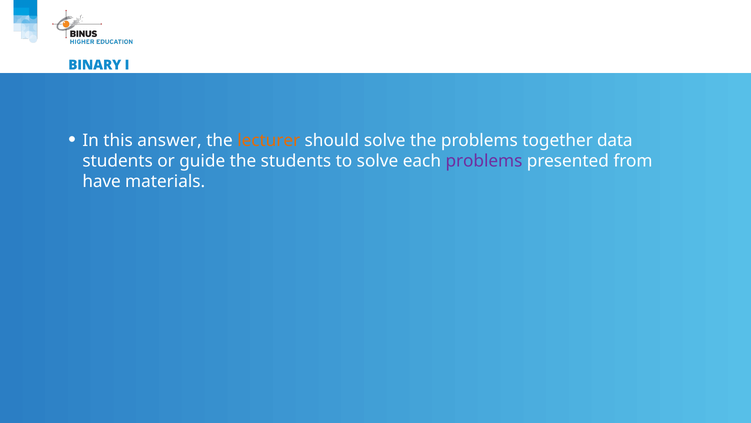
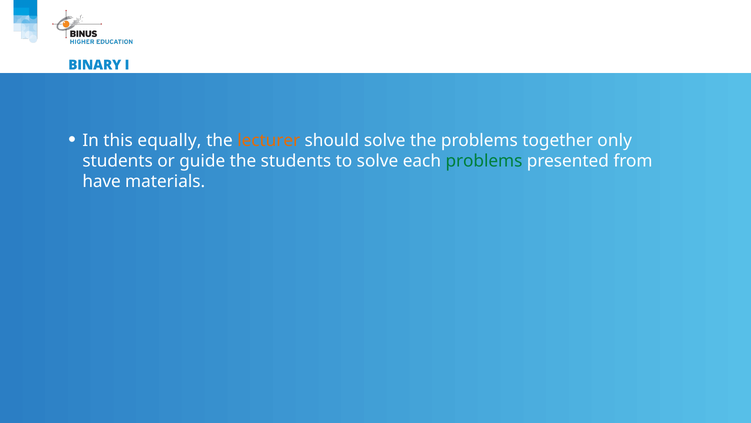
answer: answer -> equally
data: data -> only
problems at (484, 161) colour: purple -> green
